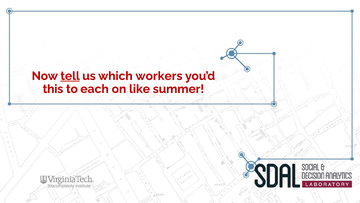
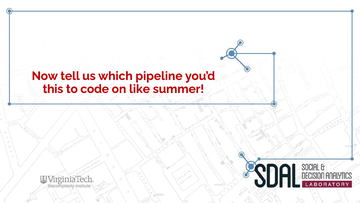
tell underline: present -> none
workers: workers -> pipeline
each: each -> code
